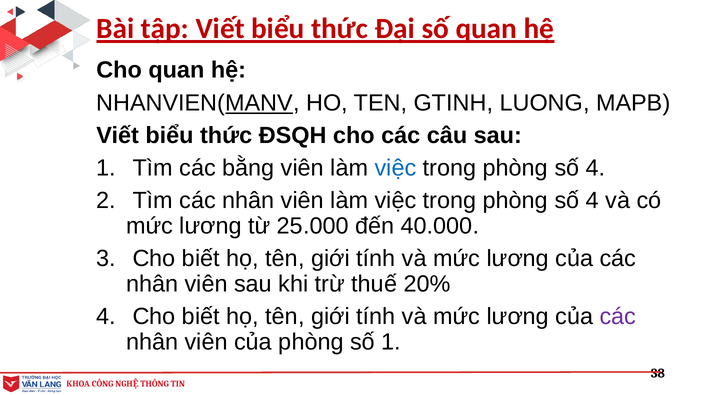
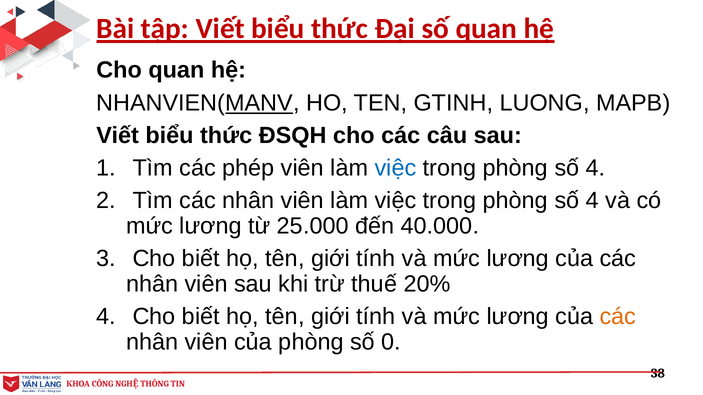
bằng: bằng -> phép
các at (618, 317) colour: purple -> orange
số 1: 1 -> 0
